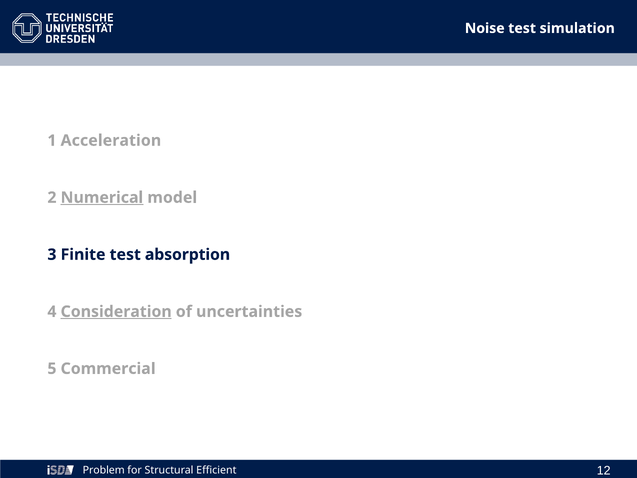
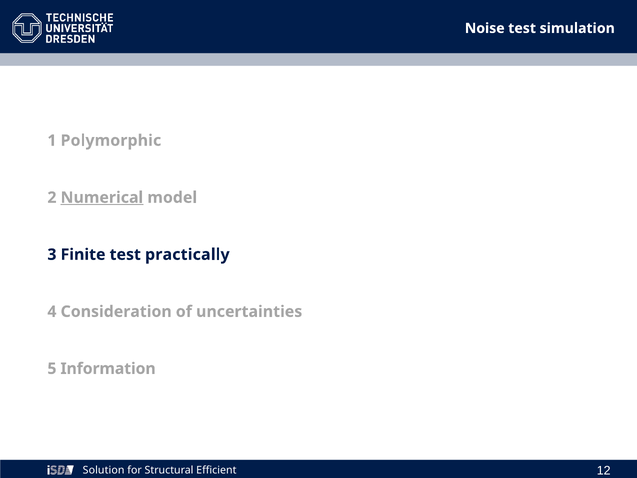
Acceleration: Acceleration -> Polymorphic
absorption: absorption -> practically
Consideration underline: present -> none
Commercial: Commercial -> Information
Problem: Problem -> Solution
